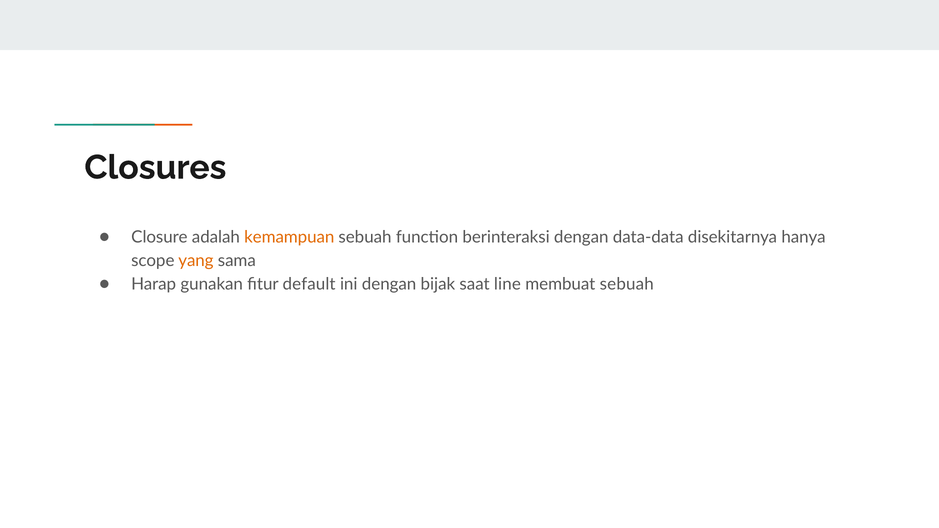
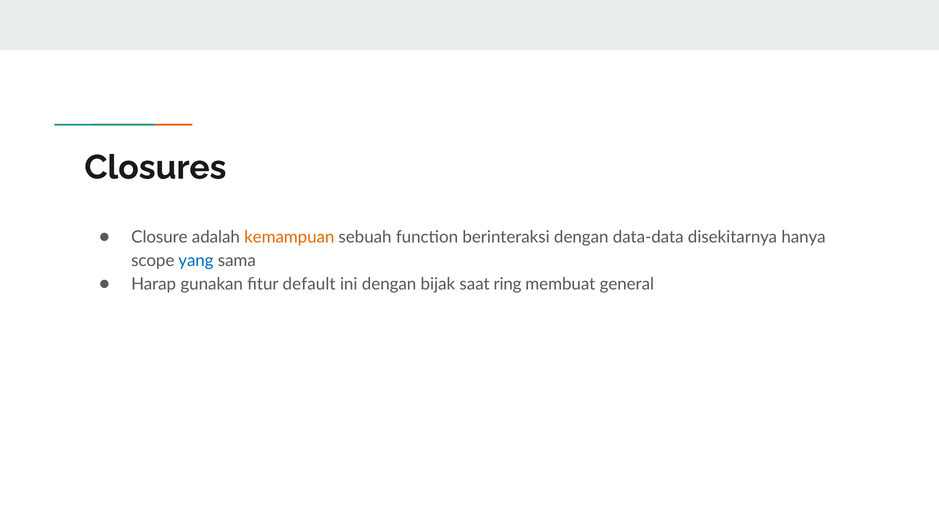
yang colour: orange -> blue
line: line -> ring
membuat sebuah: sebuah -> general
